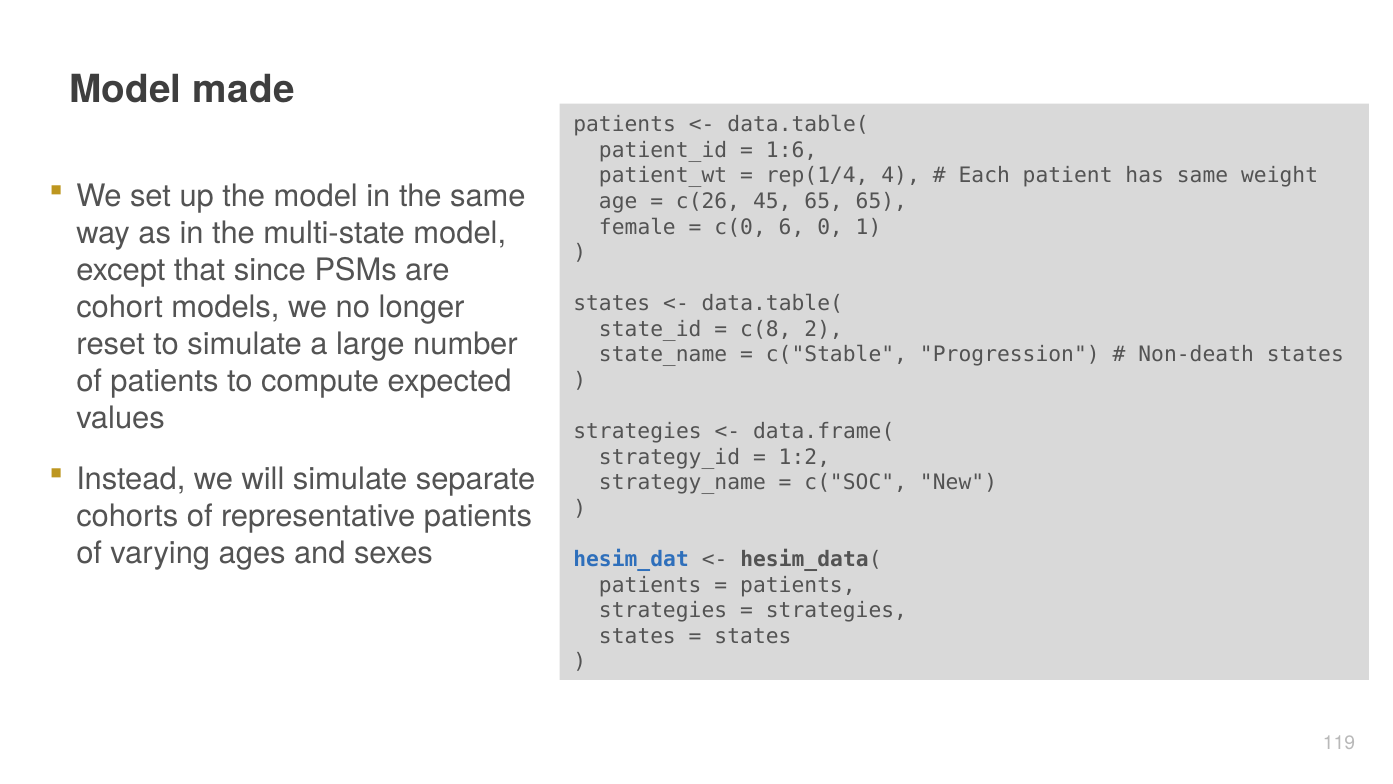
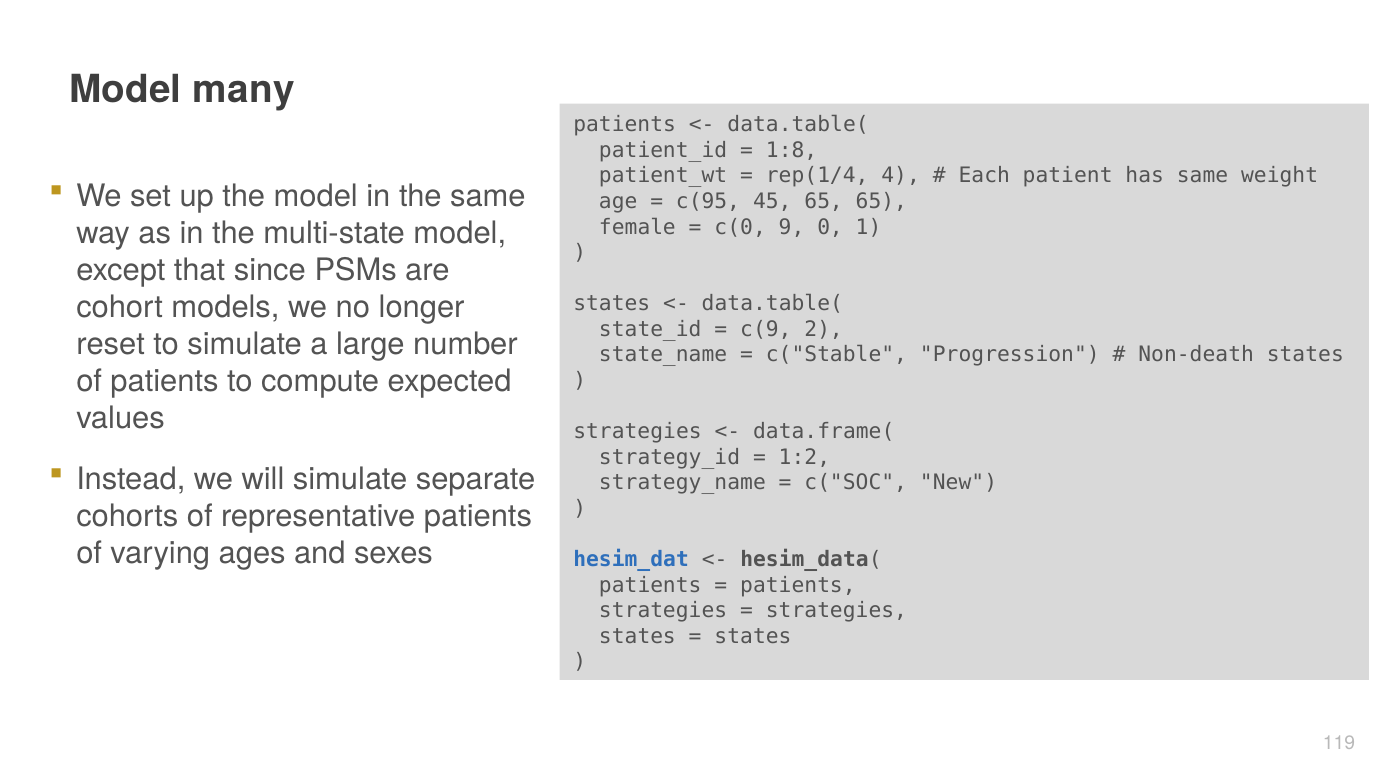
made: made -> many
1:6: 1:6 -> 1:8
c(26: c(26 -> c(95
6: 6 -> 9
c(8: c(8 -> c(9
